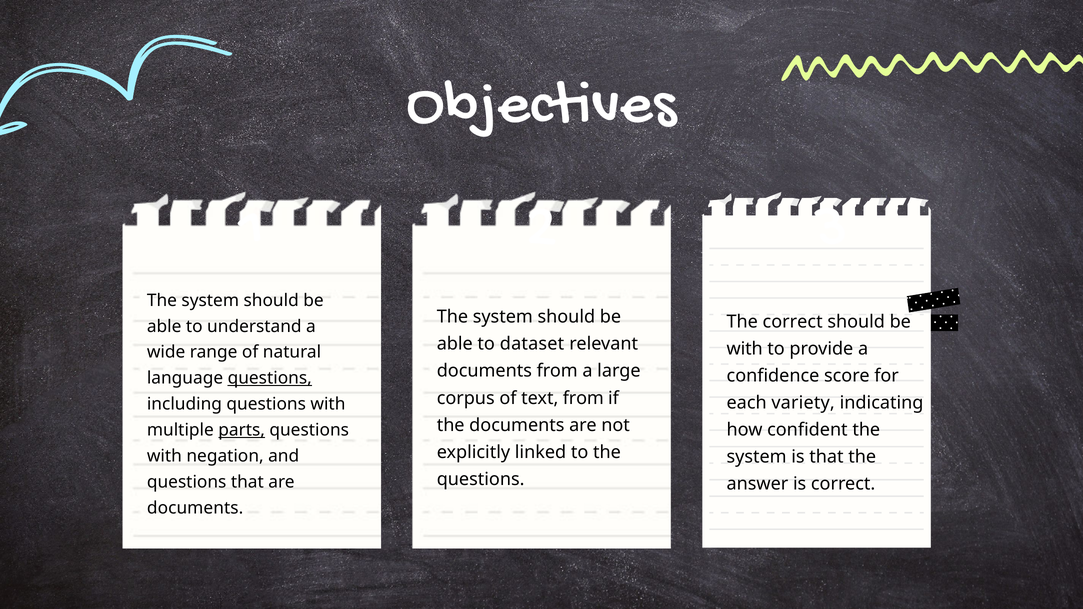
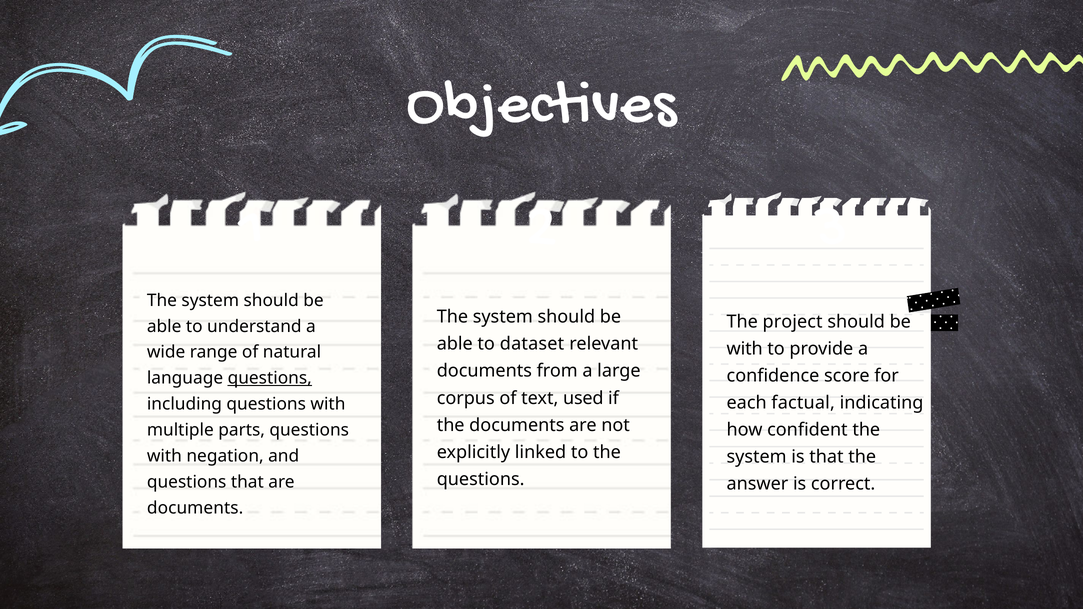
The correct: correct -> project
text from: from -> used
variety: variety -> factual
parts underline: present -> none
